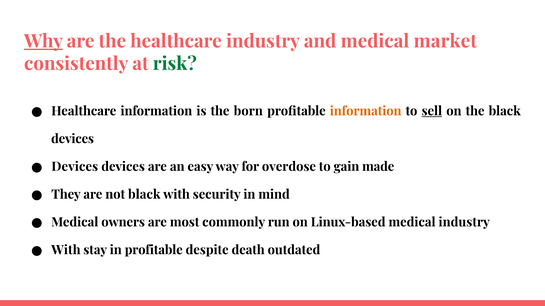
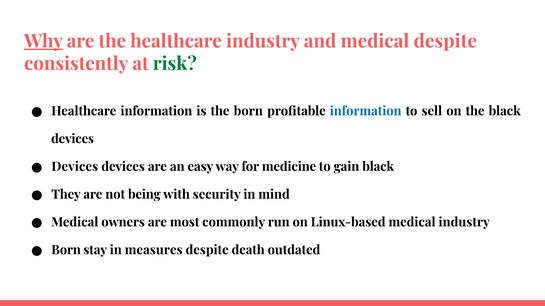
medical market: market -> despite
information at (366, 111) colour: orange -> blue
sell underline: present -> none
overdose: overdose -> medicine
gain made: made -> black
not black: black -> being
With at (66, 250): With -> Born
in profitable: profitable -> measures
